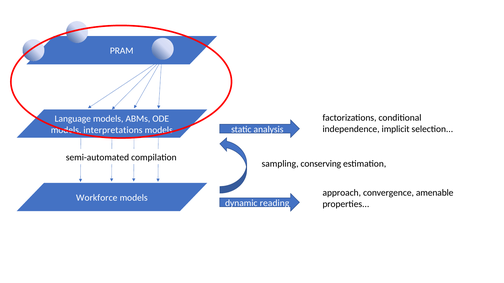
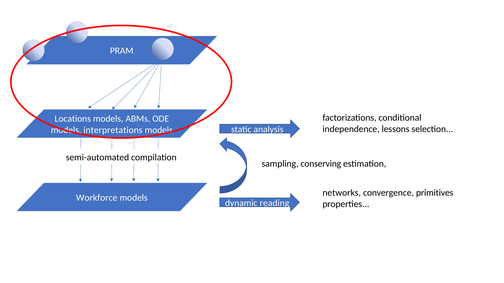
Language: Language -> Locations
implicit: implicit -> lessons
approach: approach -> networks
amenable: amenable -> primitives
